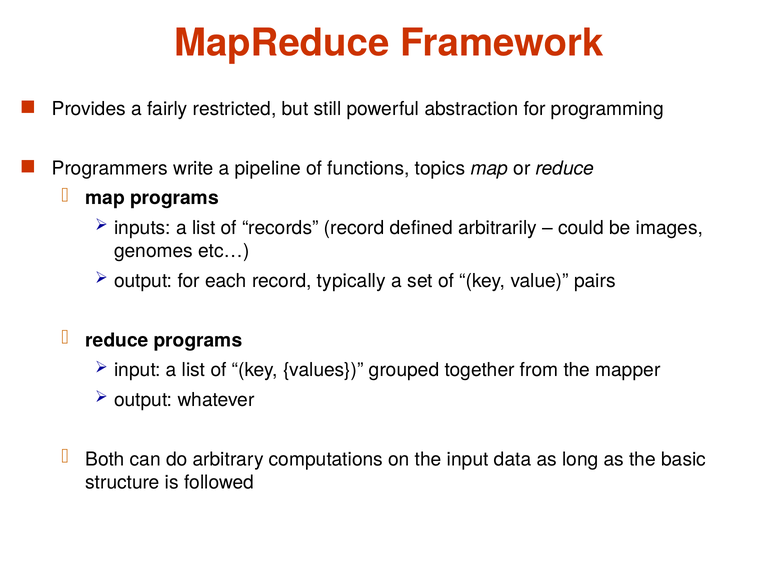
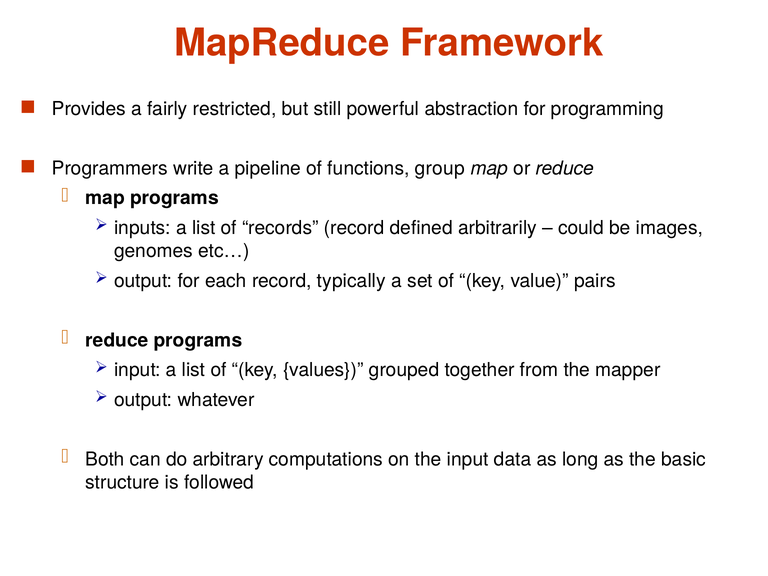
topics: topics -> group
